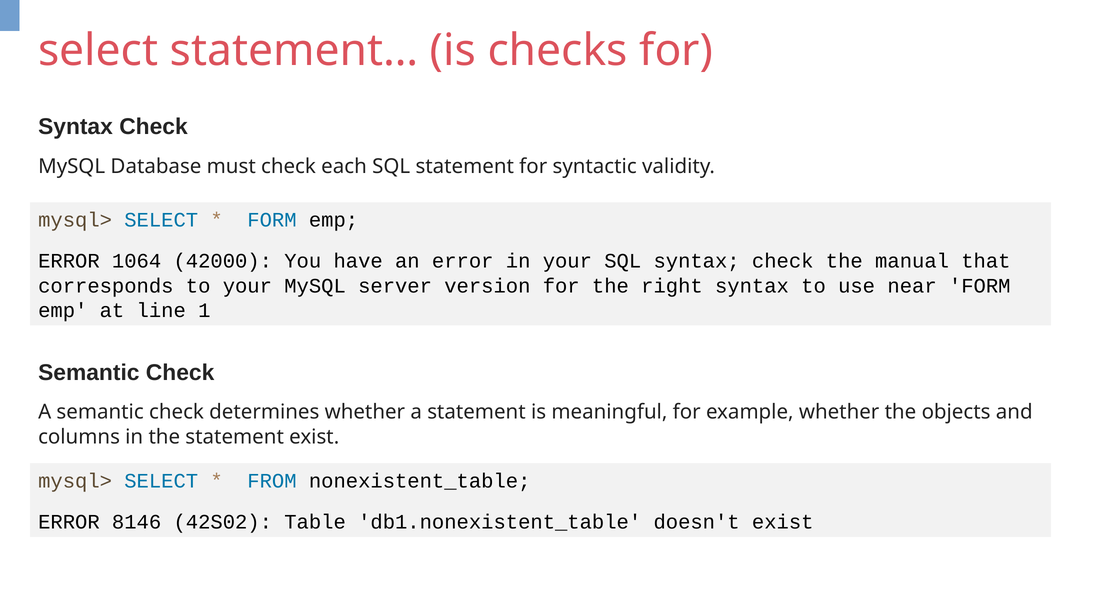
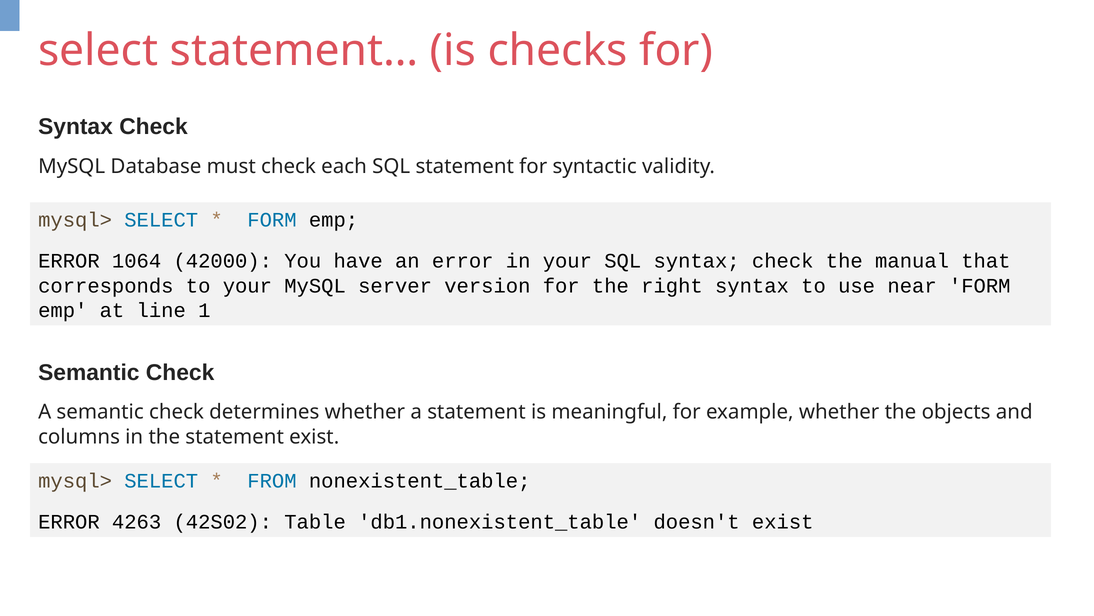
8146: 8146 -> 4263
